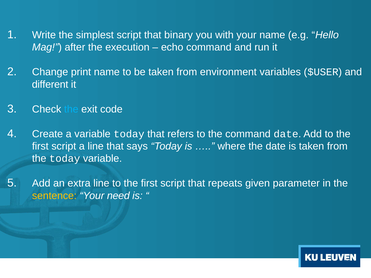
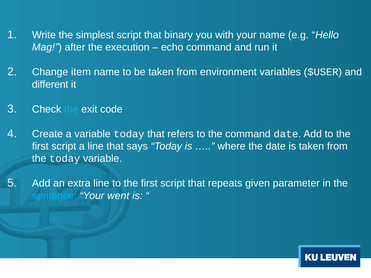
print: print -> item
sentence colour: yellow -> light blue
need: need -> went
